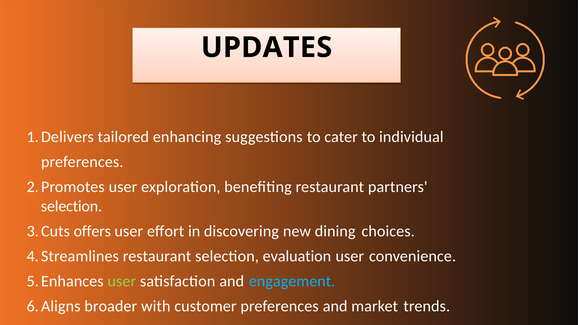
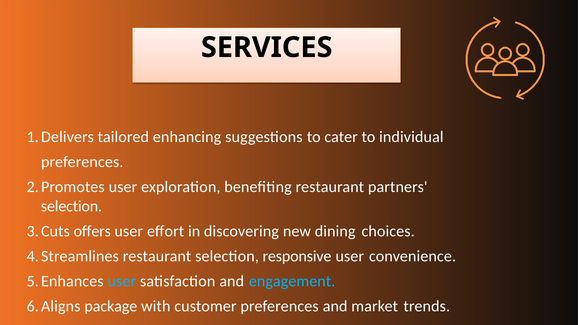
UPDATES: UPDATES -> SERVICES
evaluation: evaluation -> responsive
user at (122, 281) colour: light green -> light blue
broader: broader -> package
